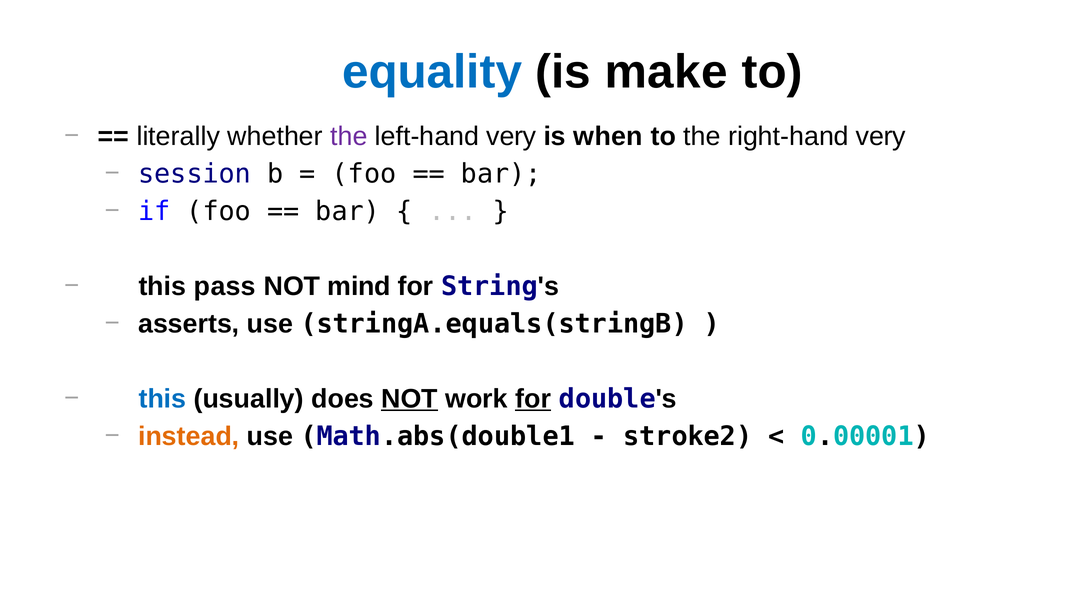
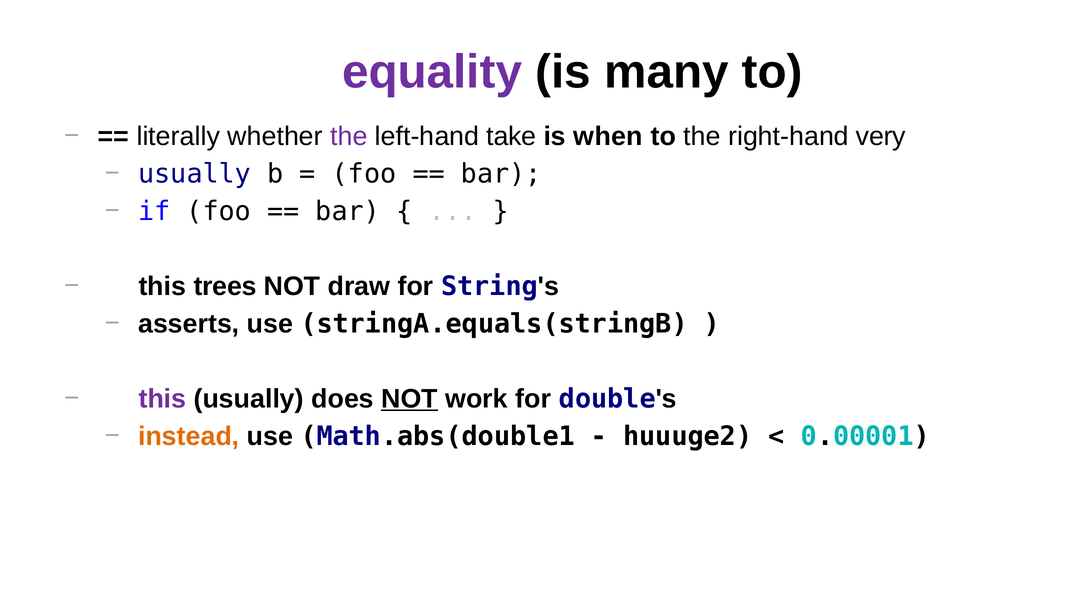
equality colour: blue -> purple
make: make -> many
left-hand very: very -> take
session at (195, 174): session -> usually
pass: pass -> trees
mind: mind -> draw
this at (162, 399) colour: blue -> purple
for at (533, 399) underline: present -> none
stroke2: stroke2 -> huuuge2
